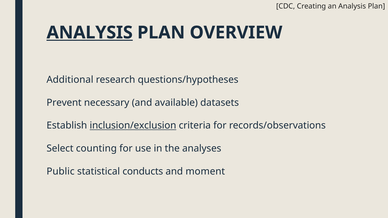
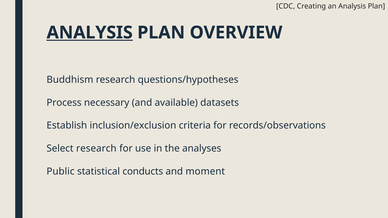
Additional: Additional -> Buddhism
Prevent: Prevent -> Process
inclusion/exclusion underline: present -> none
Select counting: counting -> research
